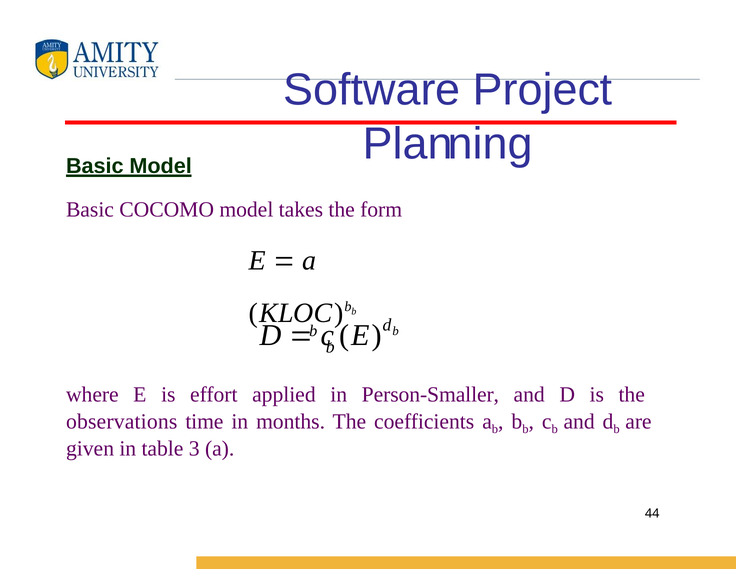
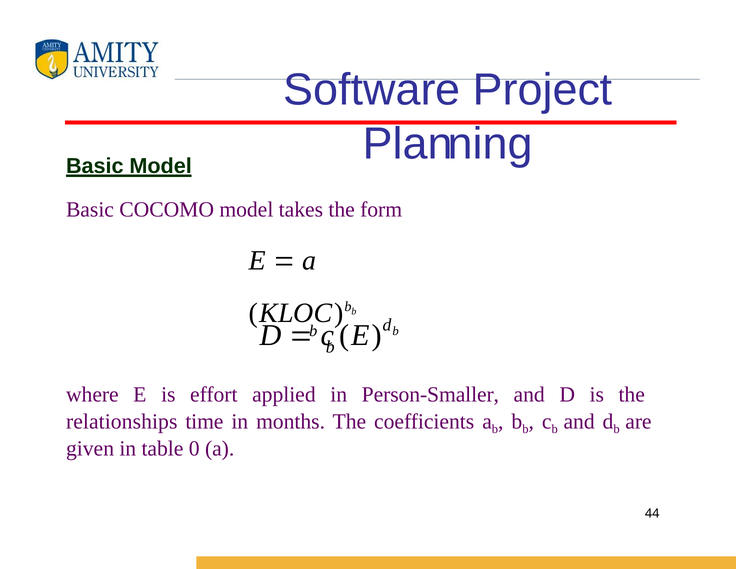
observations: observations -> relationships
3: 3 -> 0
